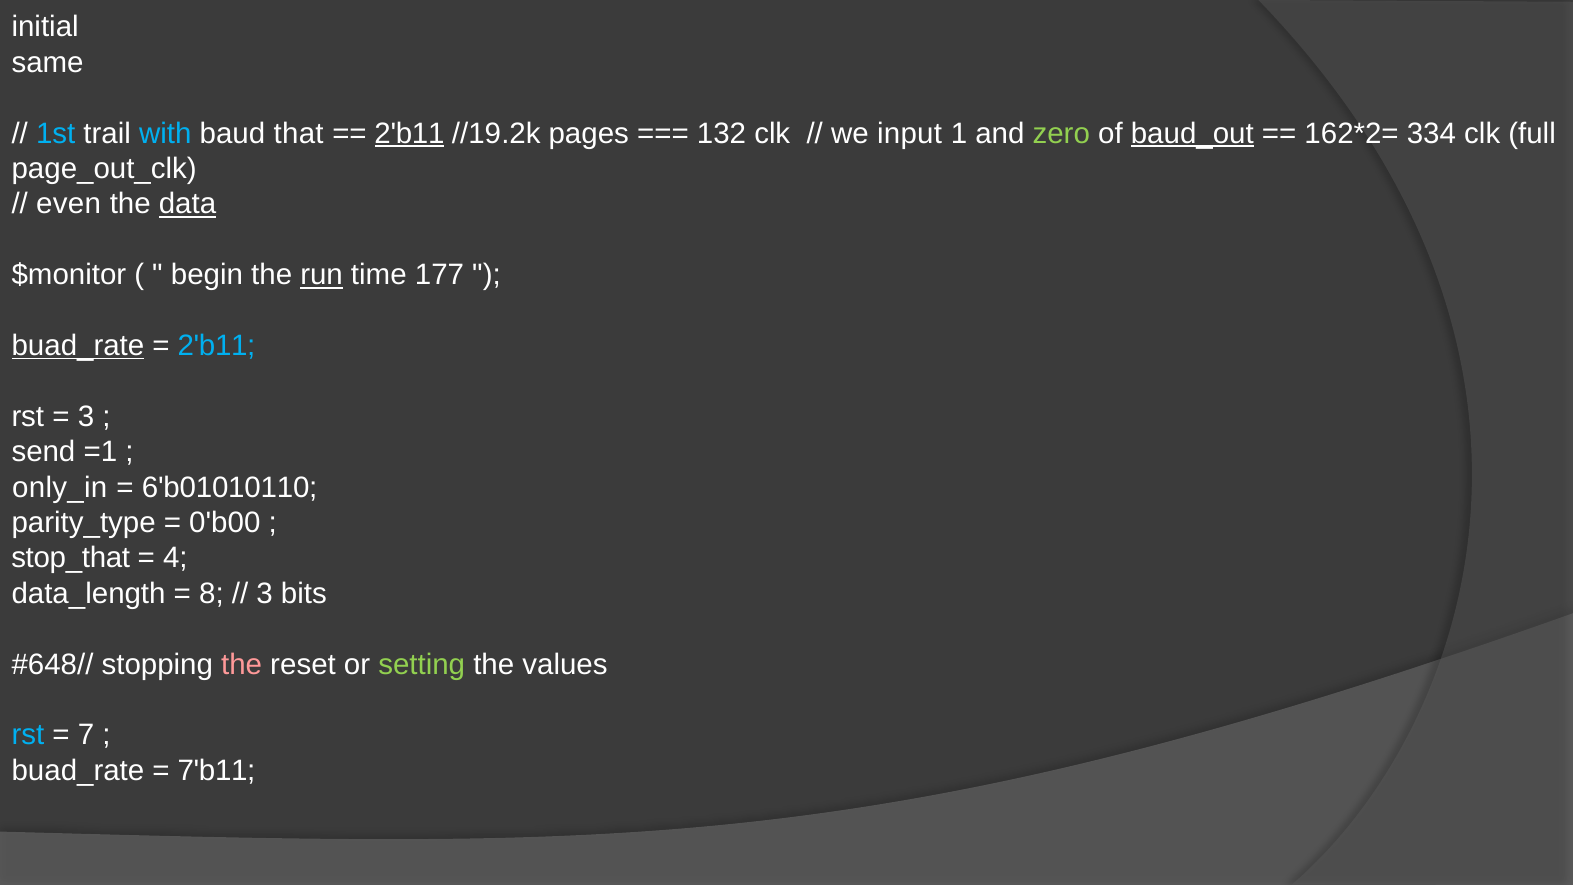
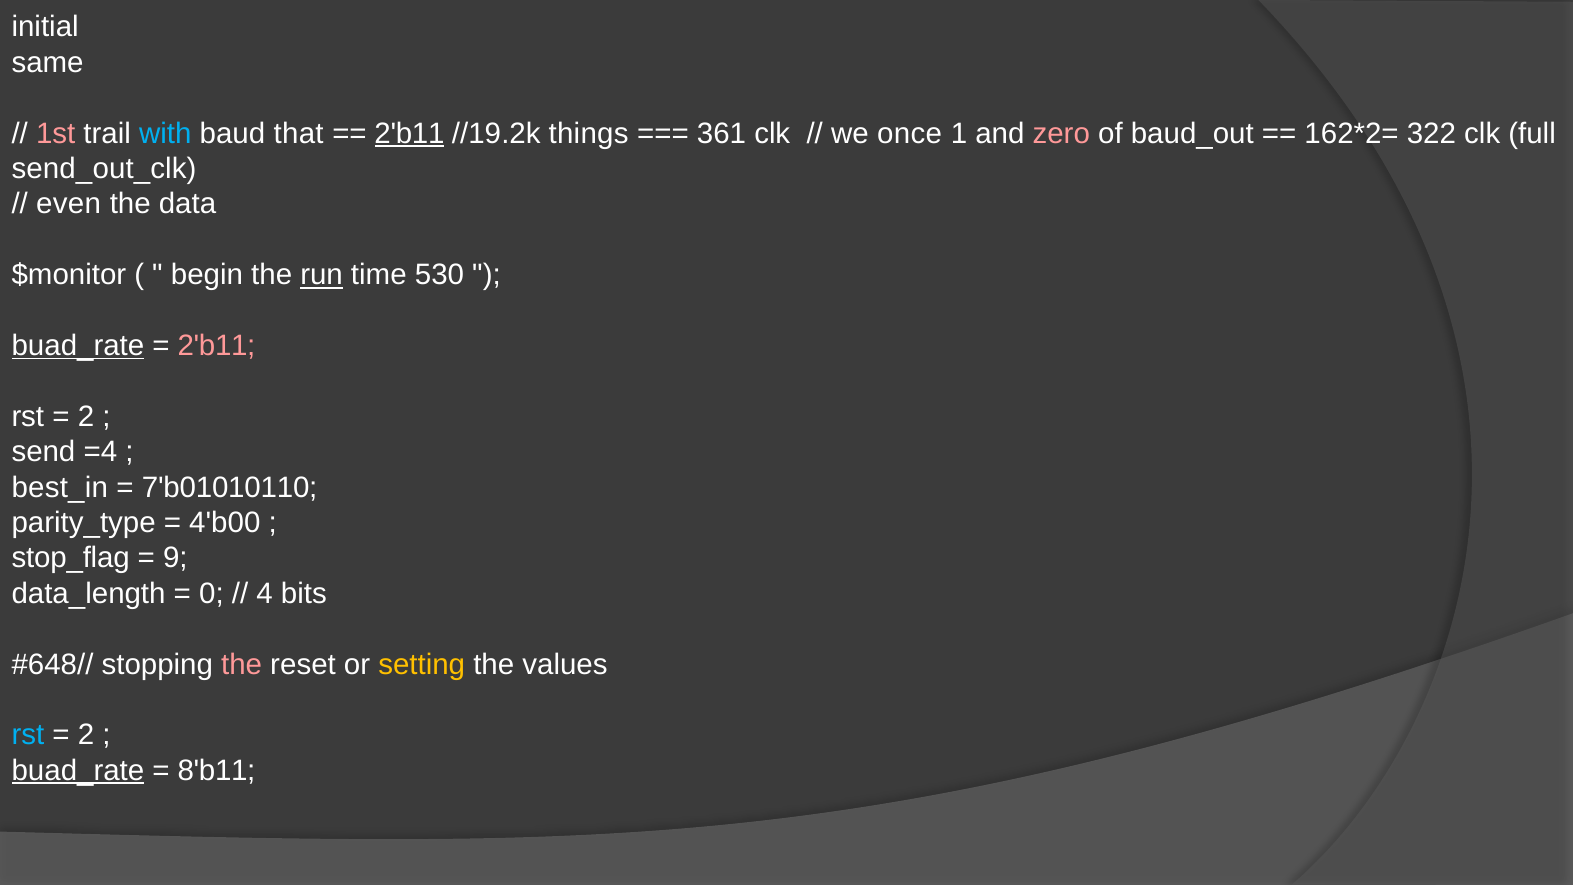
1st colour: light blue -> pink
pages: pages -> things
132: 132 -> 361
input: input -> once
zero colour: light green -> pink
baud_out underline: present -> none
334: 334 -> 322
page_out_clk: page_out_clk -> send_out_clk
data underline: present -> none
177: 177 -> 530
2'b11 at (216, 346) colour: light blue -> pink
3 at (86, 416): 3 -> 2
=1: =1 -> =4
only_in: only_in -> best_in
6'b01010110: 6'b01010110 -> 7'b01010110
0'b00: 0'b00 -> 4'b00
stop_that: stop_that -> stop_flag
4: 4 -> 9
8: 8 -> 0
3 at (265, 593): 3 -> 4
setting colour: light green -> yellow
7 at (86, 735): 7 -> 2
buad_rate at (78, 770) underline: none -> present
7'b11: 7'b11 -> 8'b11
